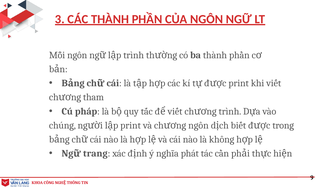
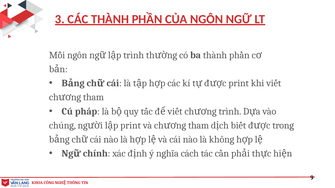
ngôn at (198, 126): ngôn -> tham
trang: trang -> chính
phát: phát -> cách
